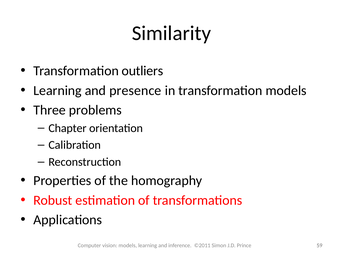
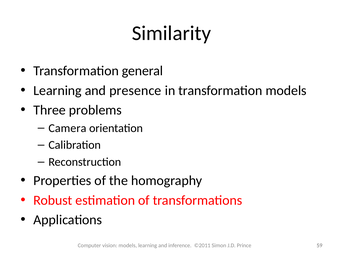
outliers: outliers -> general
Chapter: Chapter -> Camera
